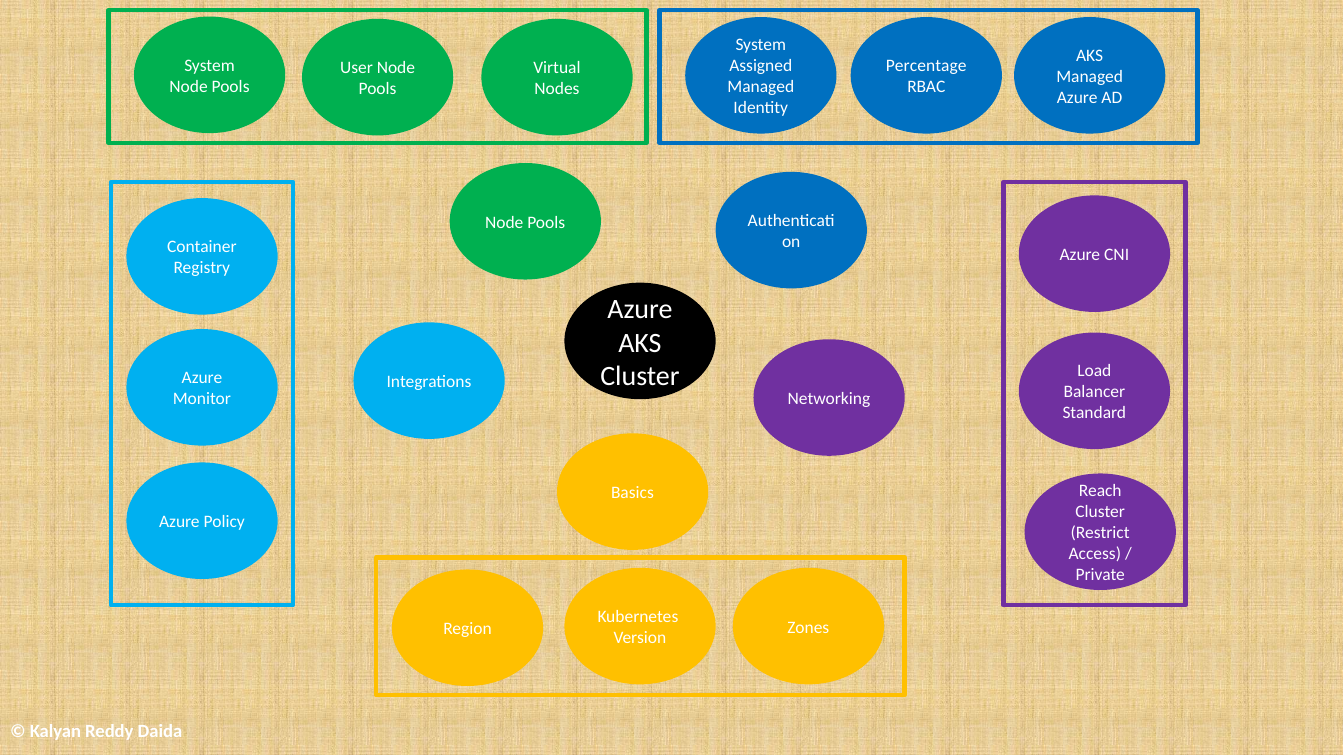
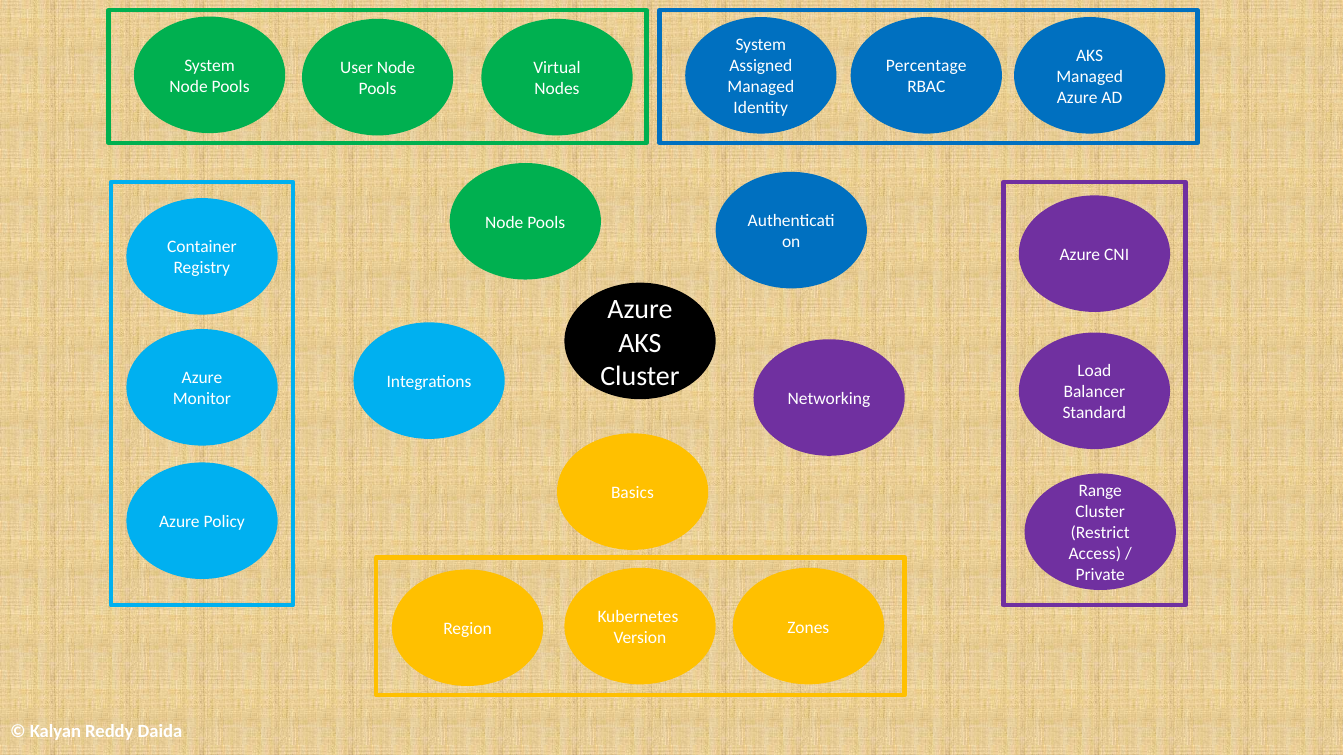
Reach: Reach -> Range
